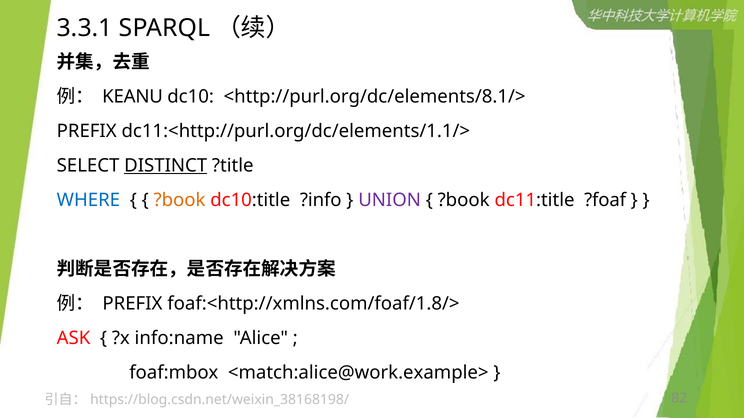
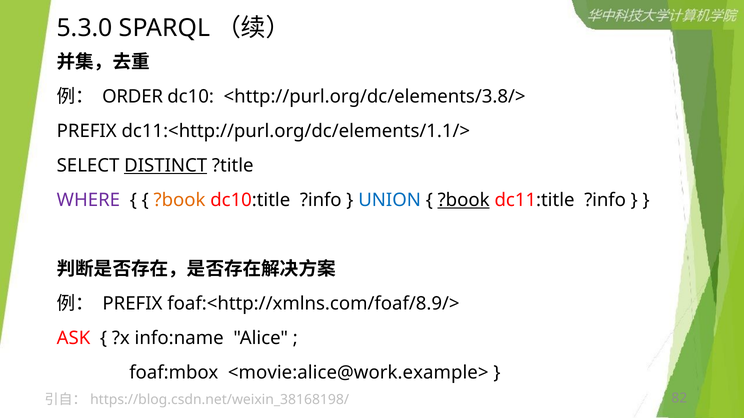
3.3.1: 3.3.1 -> 5.3.0
KEANU: KEANU -> ORDER
<http://purl.org/dc/elements/8.1/>: <http://purl.org/dc/elements/8.1/> -> <http://purl.org/dc/elements/3.8/>
WHERE colour: blue -> purple
UNION colour: purple -> blue
?book at (464, 200) underline: none -> present
dc11:title ?foaf: ?foaf -> ?info
foaf:<http://xmlns.com/foaf/1.8/>: foaf:<http://xmlns.com/foaf/1.8/> -> foaf:<http://xmlns.com/foaf/8.9/>
<match:alice@work.example>: <match:alice@work.example> -> <movie:alice@work.example>
